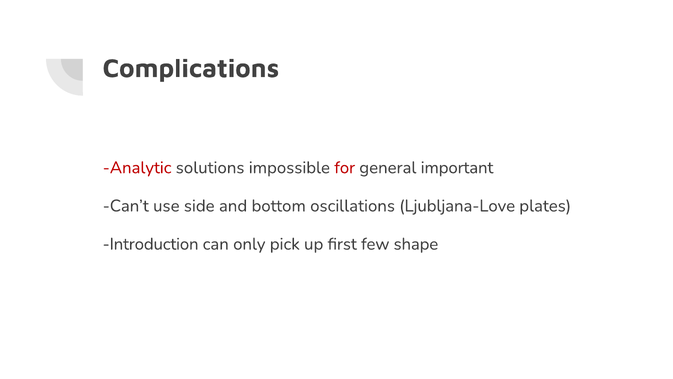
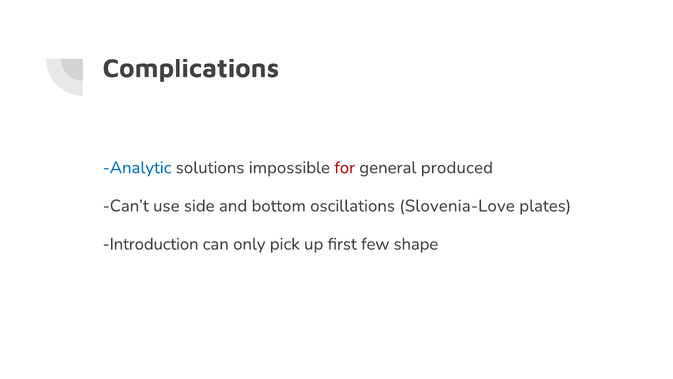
Analytic colour: red -> blue
important: important -> produced
Ljubljana-Love: Ljubljana-Love -> Slovenia-Love
